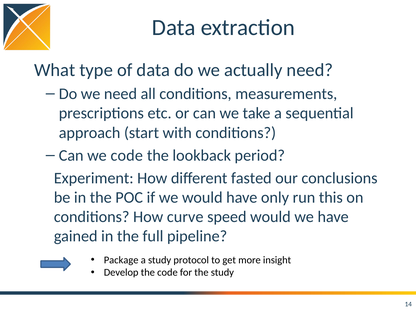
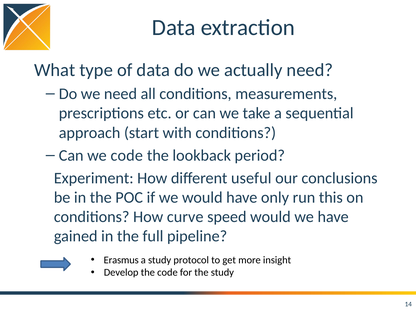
fasted: fasted -> useful
Package: Package -> Erasmus
